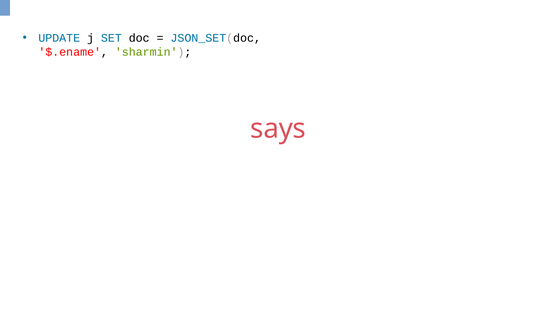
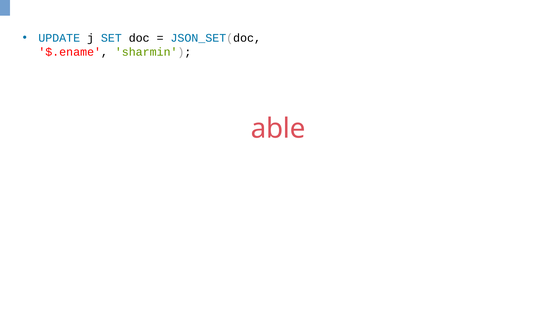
says: says -> able
